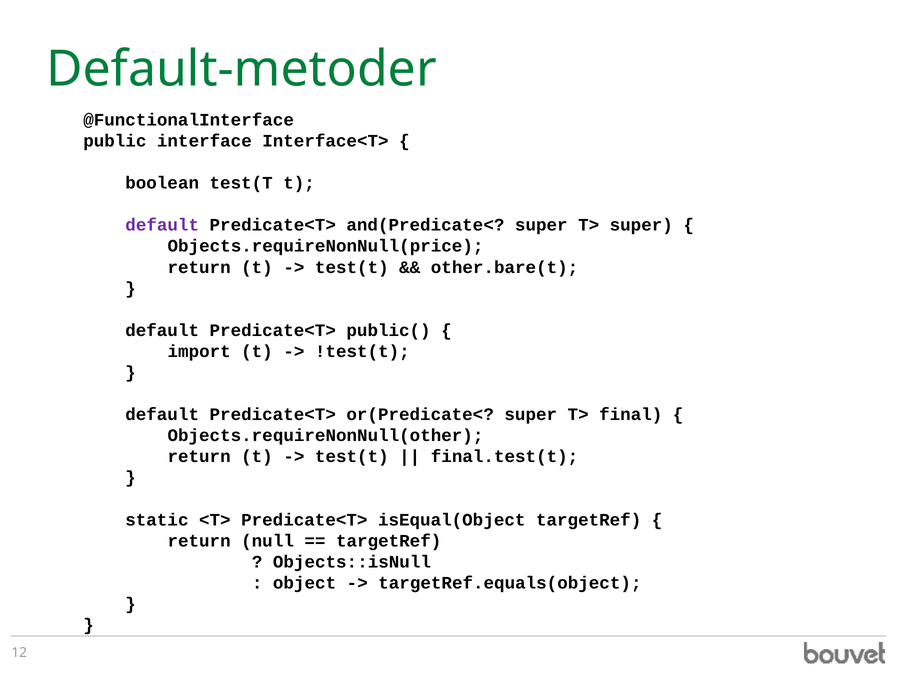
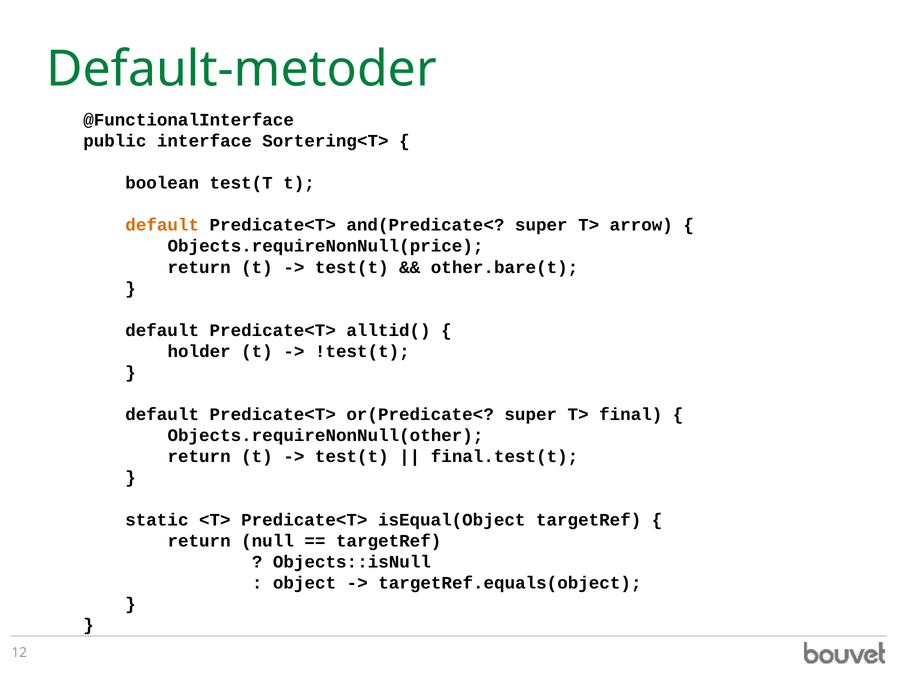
Interface<T>: Interface<T> -> Sortering<T>
default at (162, 225) colour: purple -> orange
T> super: super -> arrow
public(: public( -> alltid(
import: import -> holder
